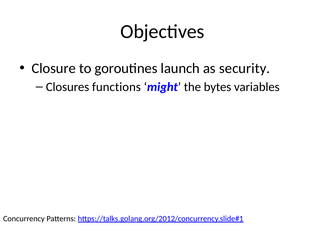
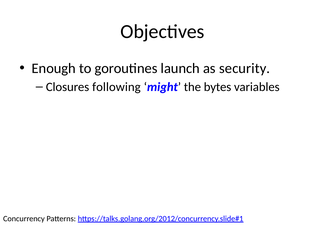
Closure: Closure -> Enough
functions: functions -> following
